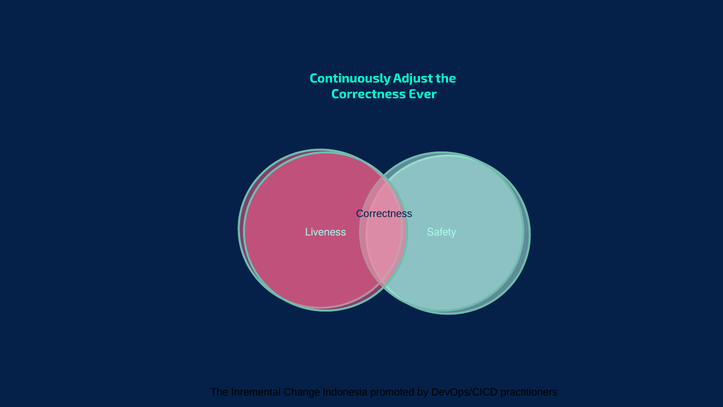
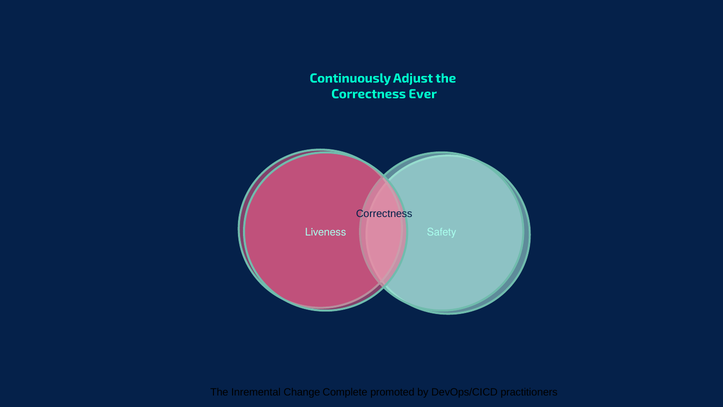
Indonesia: Indonesia -> Complete
